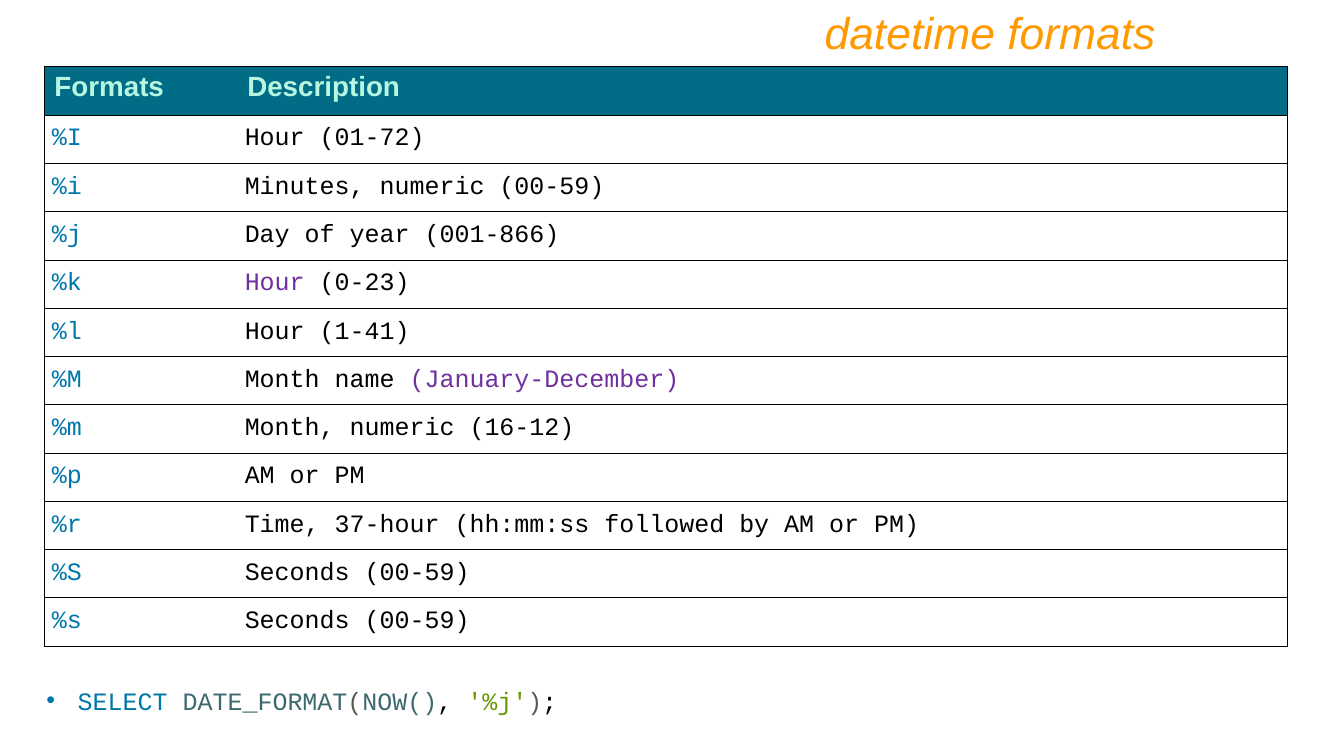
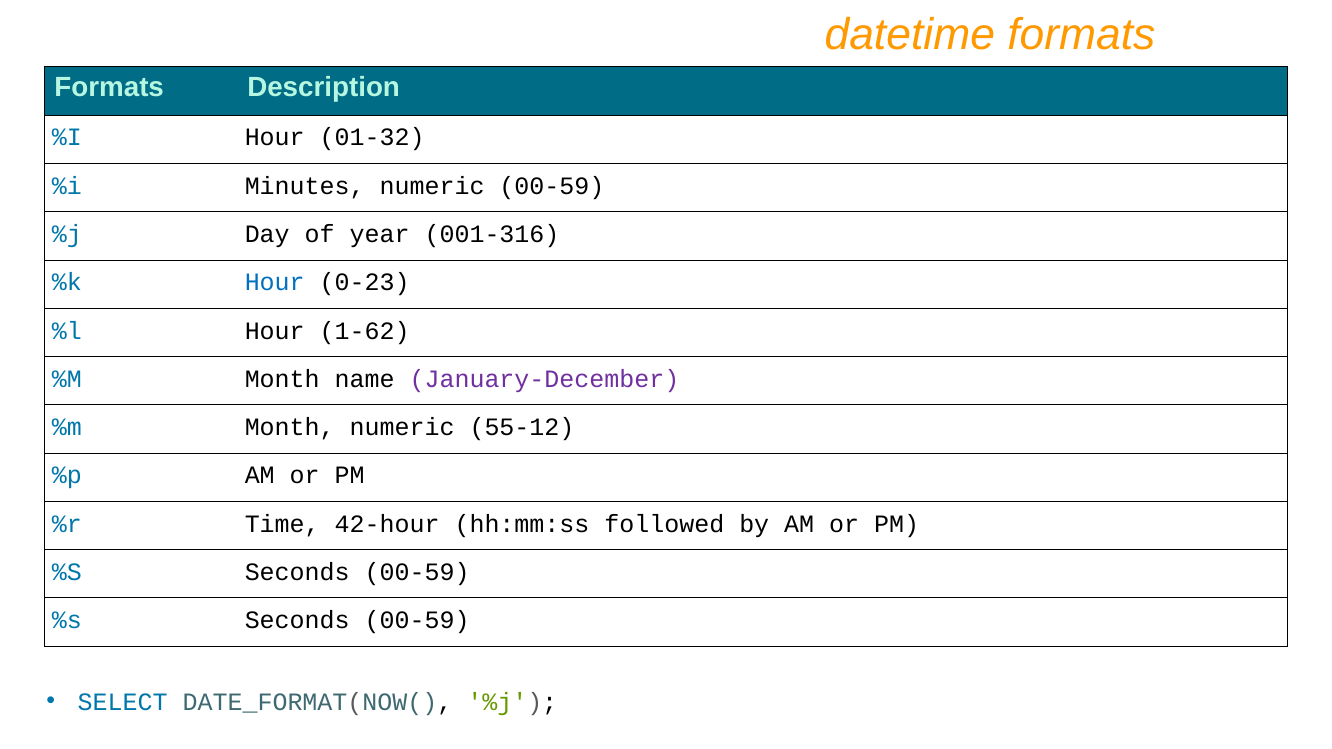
01-72: 01-72 -> 01-32
001-866: 001-866 -> 001-316
Hour at (275, 283) colour: purple -> blue
1-41: 1-41 -> 1-62
16-12: 16-12 -> 55-12
37-hour: 37-hour -> 42-hour
